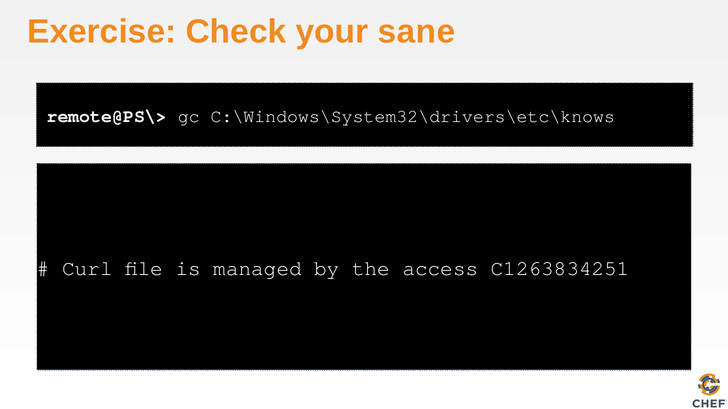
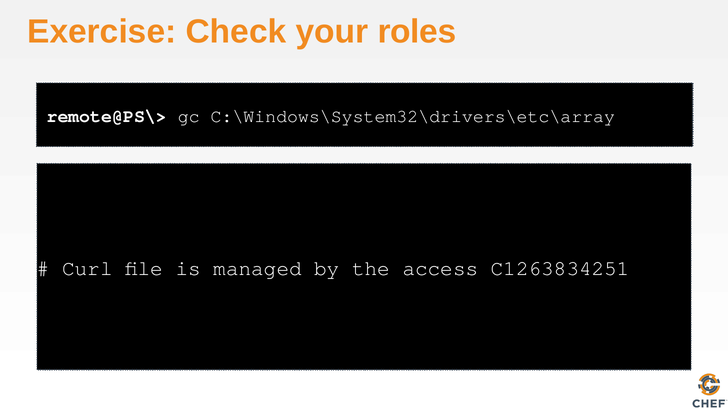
sane: sane -> roles
C:\Windows\System32\drivers\etc\knows: C:\Windows\System32\drivers\etc\knows -> C:\Windows\System32\drivers\etc\array
